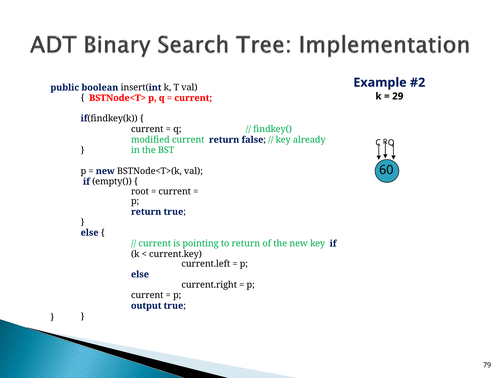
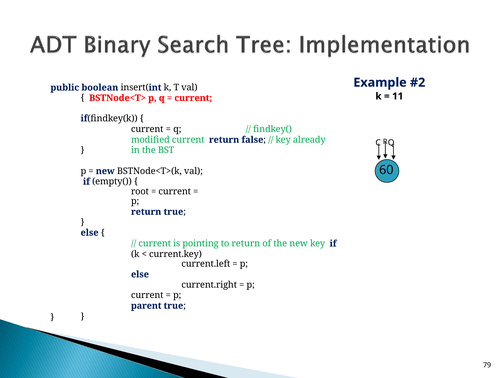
29: 29 -> 11
output: output -> parent
